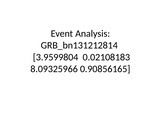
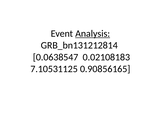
Analysis underline: none -> present
3.9599804: 3.9599804 -> 0.0638547
8.09325966: 8.09325966 -> 7.10531125
